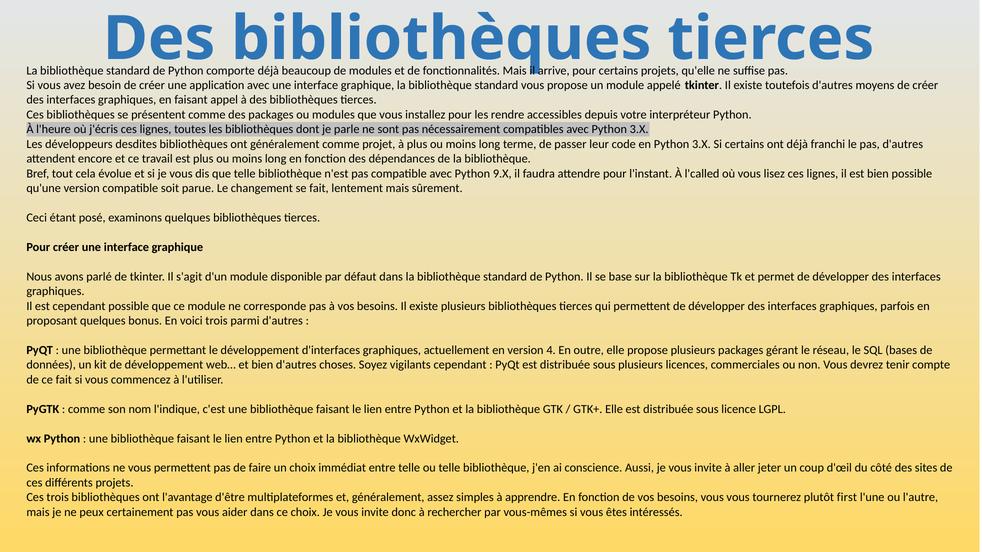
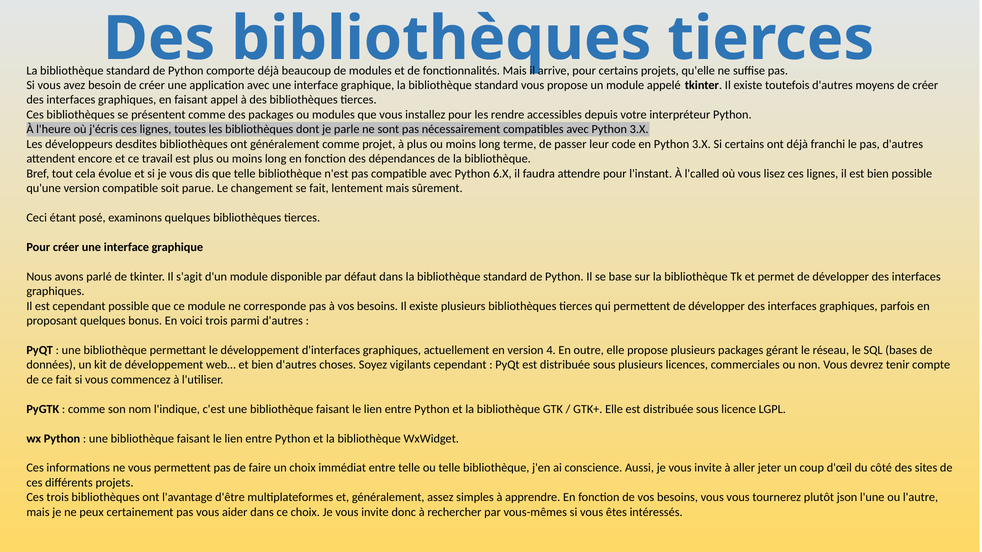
9.X: 9.X -> 6.X
first: first -> json
